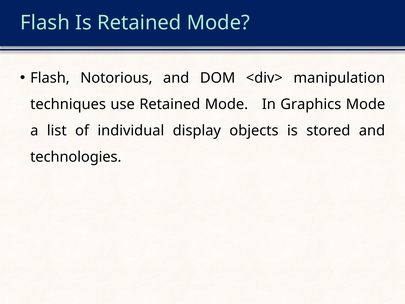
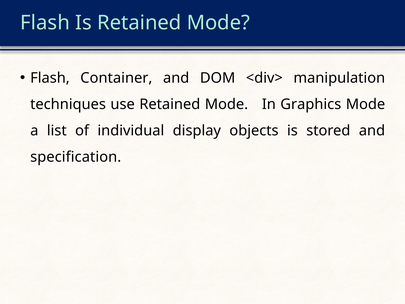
Notorious: Notorious -> Container
technologies: technologies -> specification
